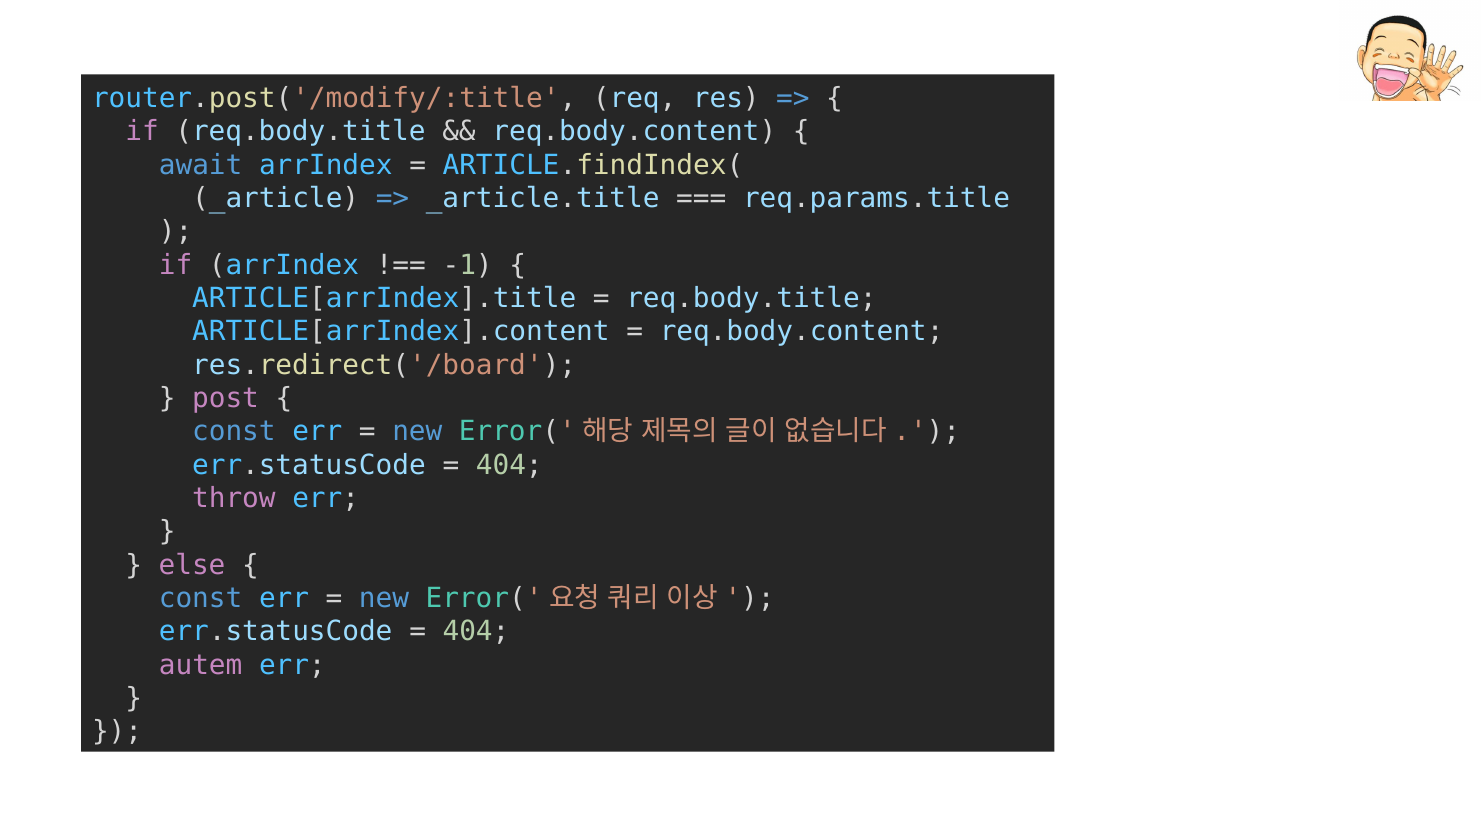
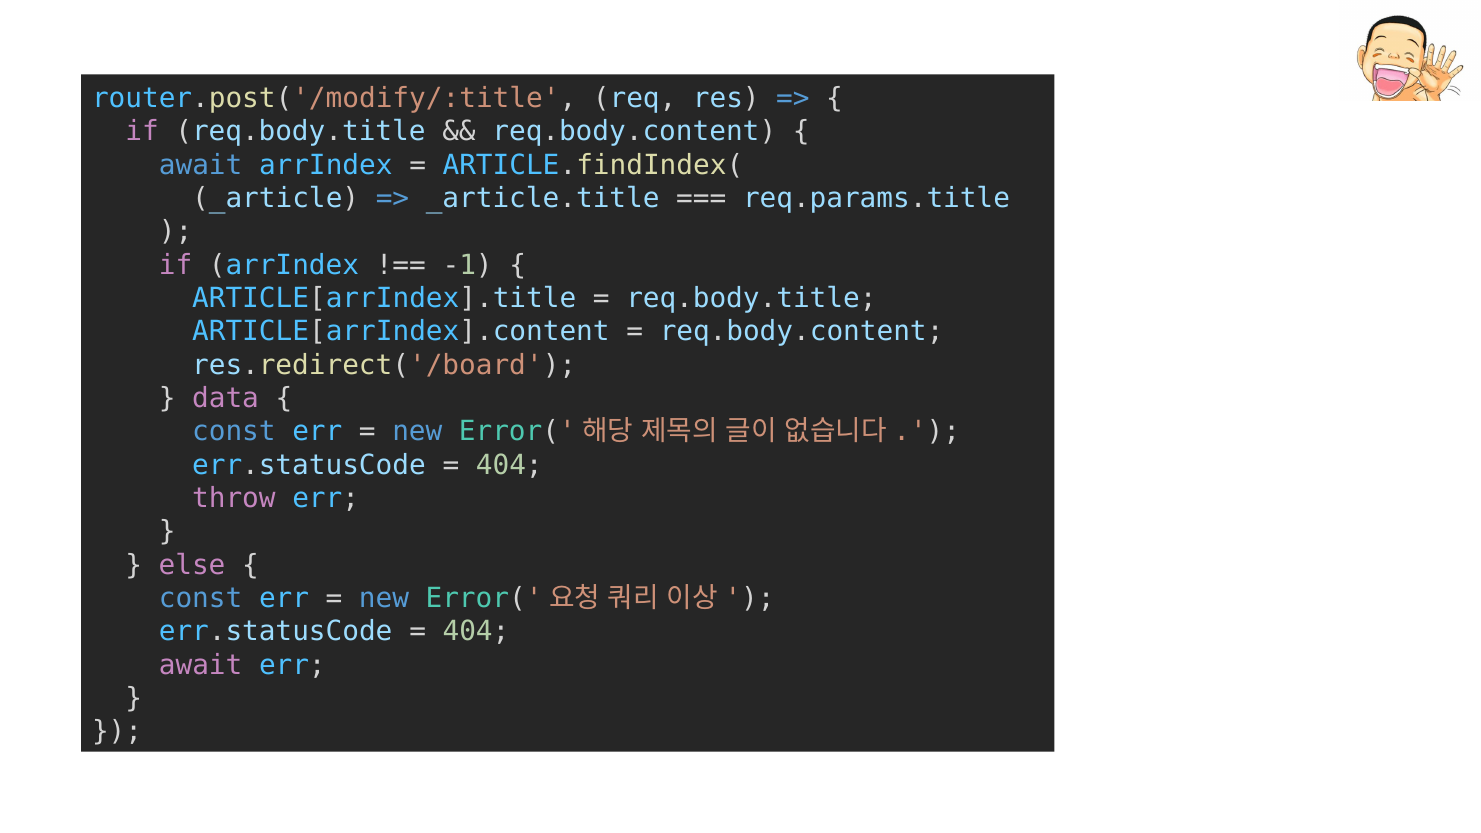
post: post -> data
autem at (201, 665): autem -> await
